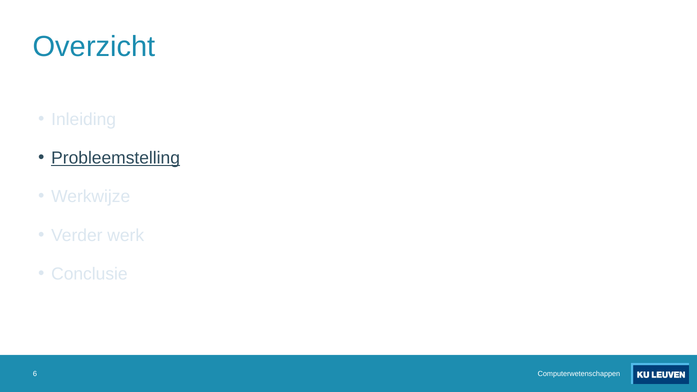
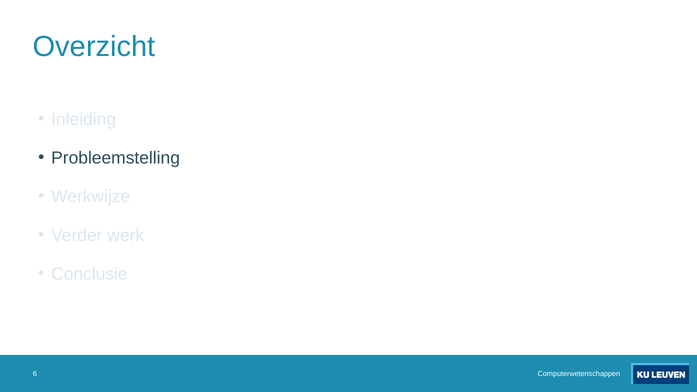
Probleemstelling underline: present -> none
